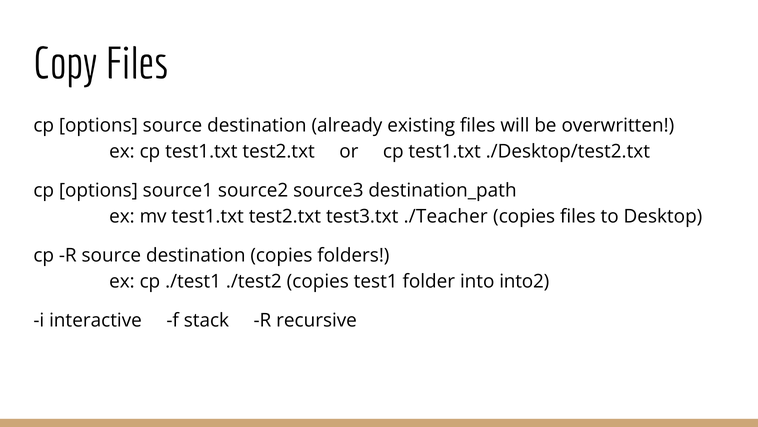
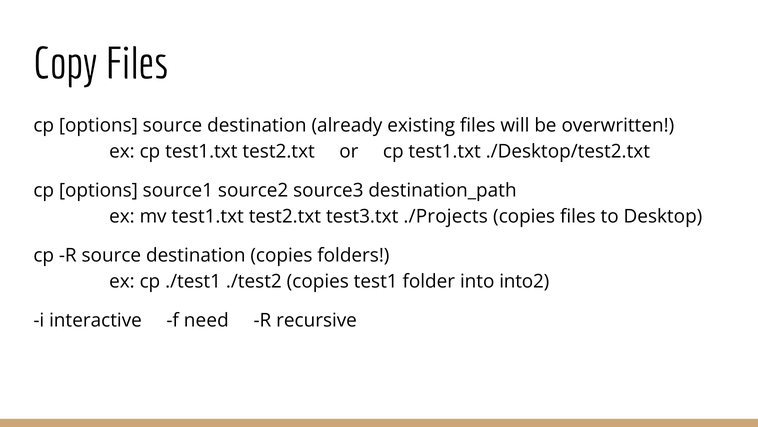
./Teacher: ./Teacher -> ./Projects
stack: stack -> need
